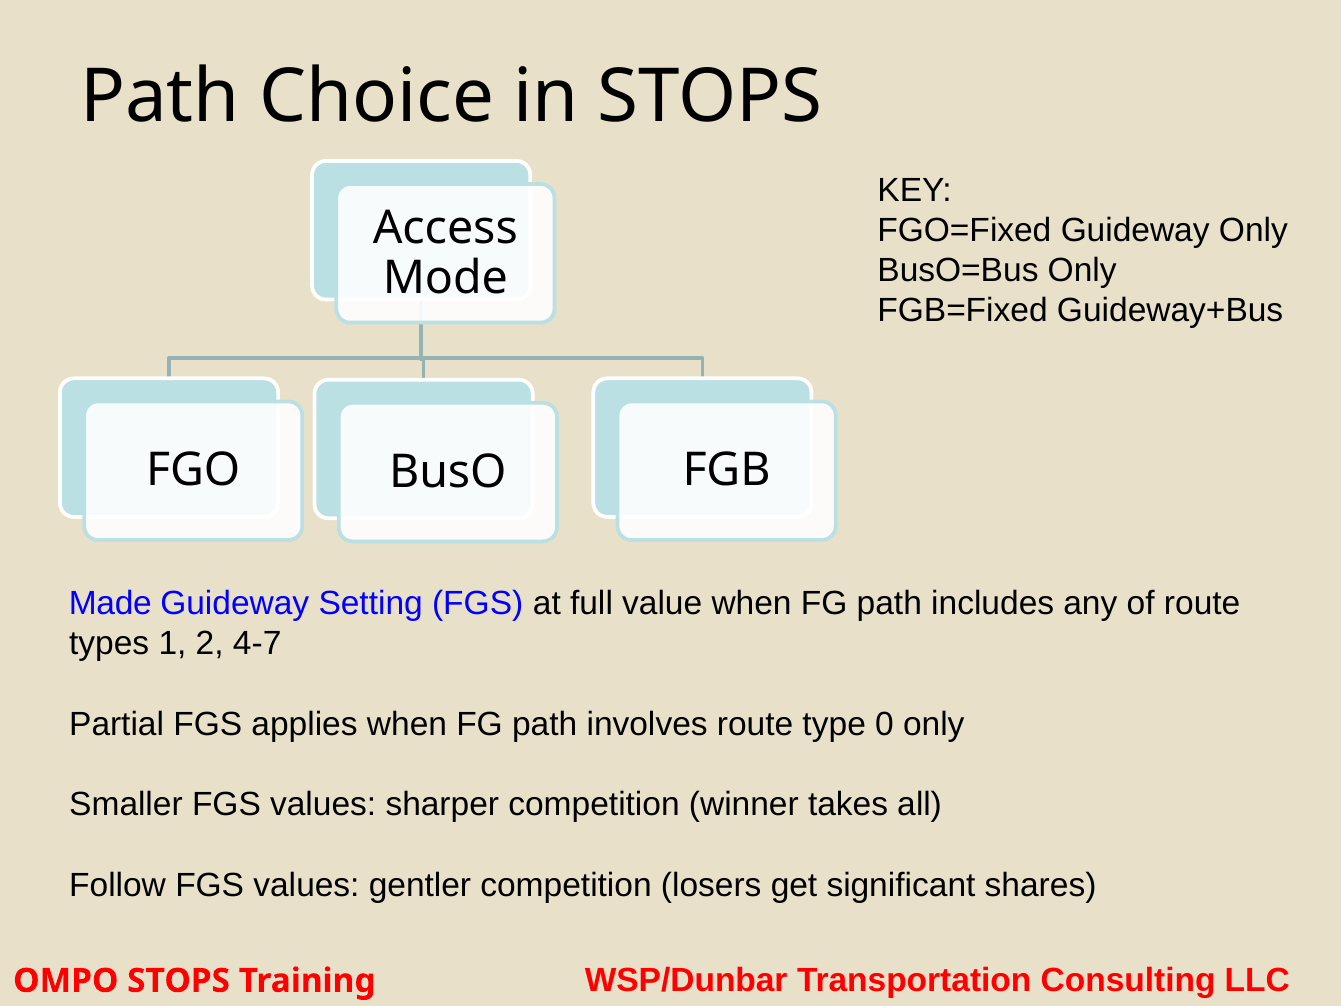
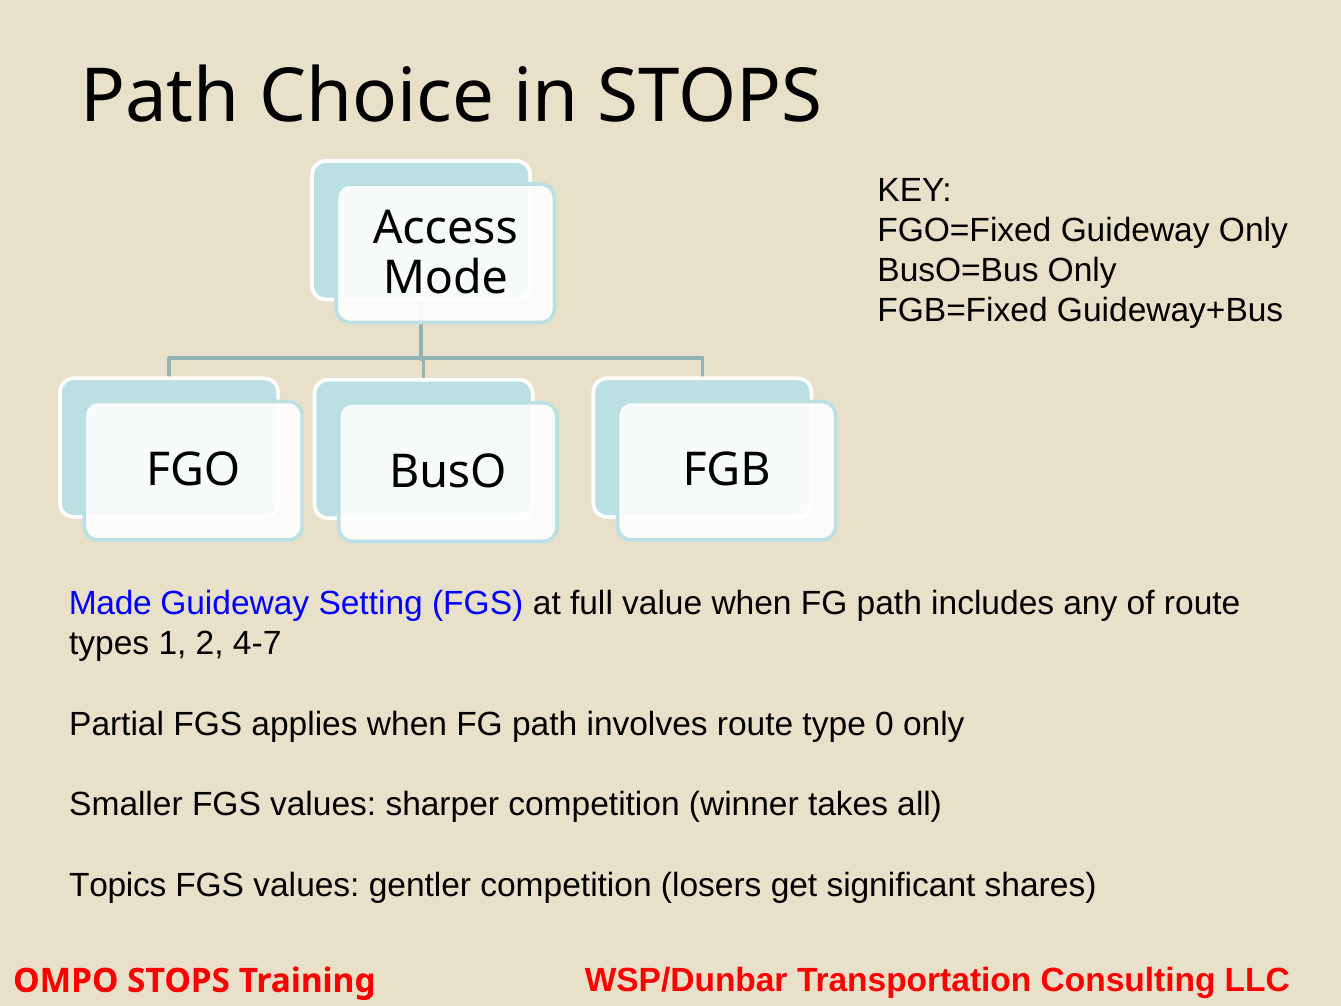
Follow: Follow -> Topics
